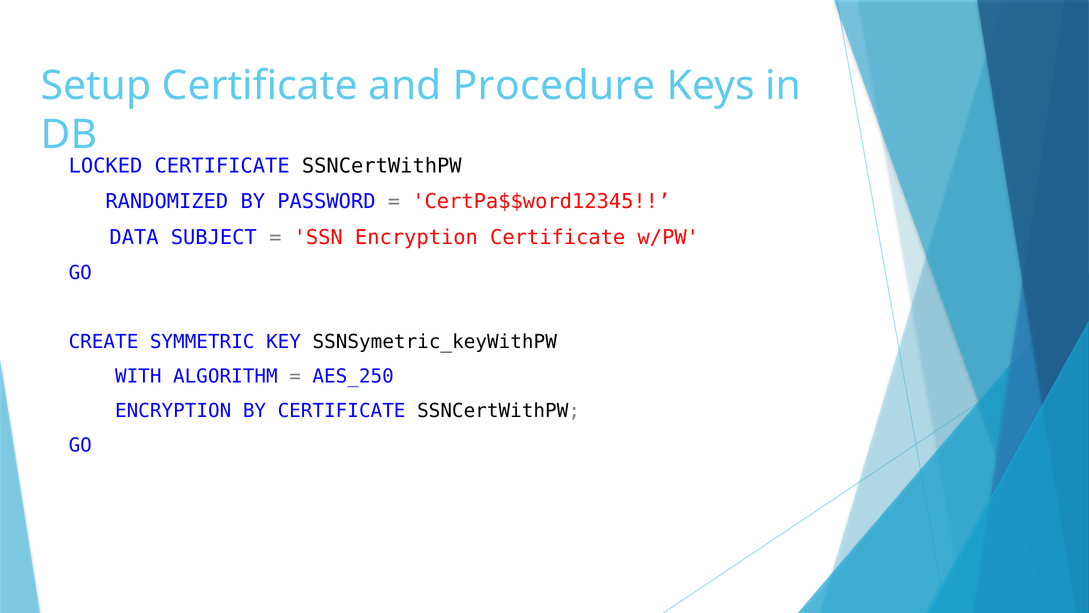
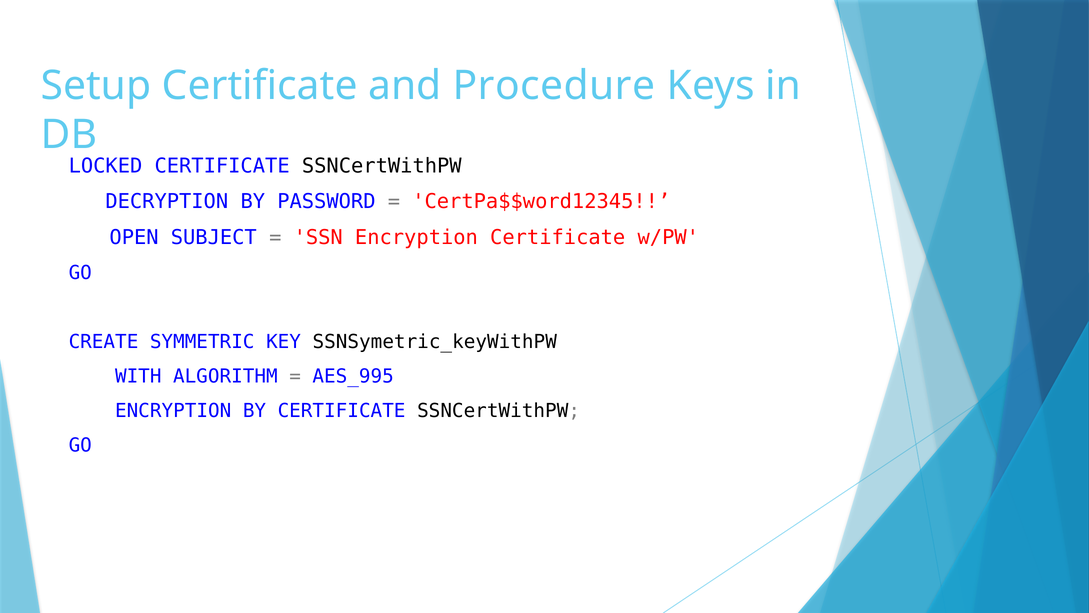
RANDOMIZED: RANDOMIZED -> DECRYPTION
DATA: DATA -> OPEN
AES_250: AES_250 -> AES_995
